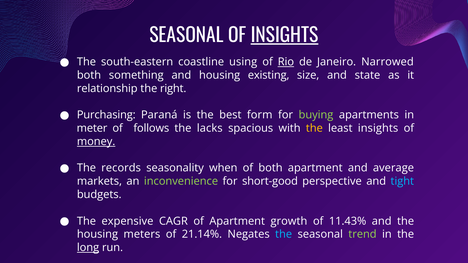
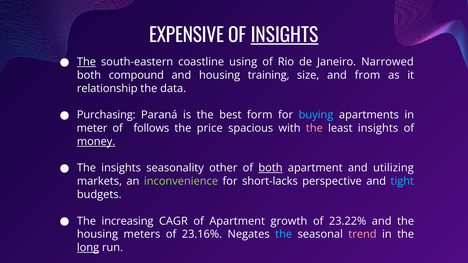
SEASONAL at (186, 36): SEASONAL -> EXPENSIVE
The at (86, 62) underline: none -> present
Rio underline: present -> none
something: something -> compound
existing: existing -> training
state: state -> from
right: right -> data
buying colour: light green -> light blue
lacks: lacks -> price
the at (314, 128) colour: yellow -> pink
The records: records -> insights
when: when -> other
both at (271, 168) underline: none -> present
average: average -> utilizing
short-good: short-good -> short-lacks
expensive: expensive -> increasing
11.43%: 11.43% -> 23.22%
21.14%: 21.14% -> 23.16%
trend colour: light green -> pink
